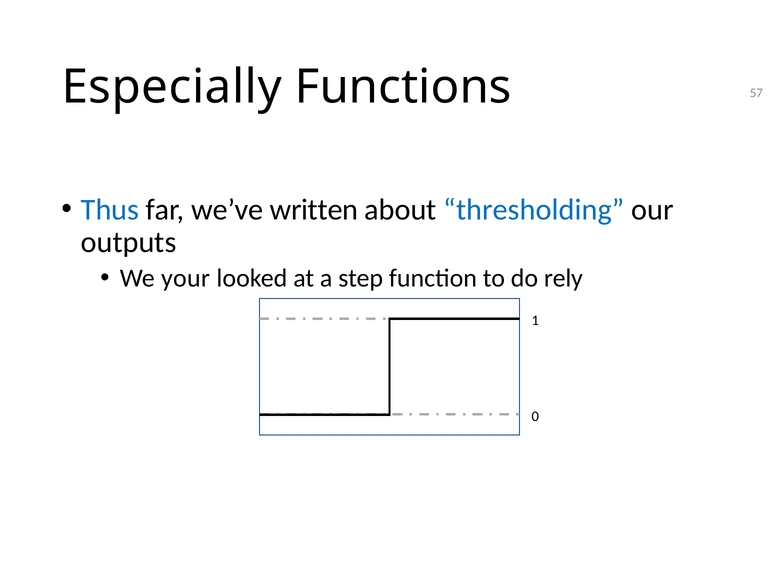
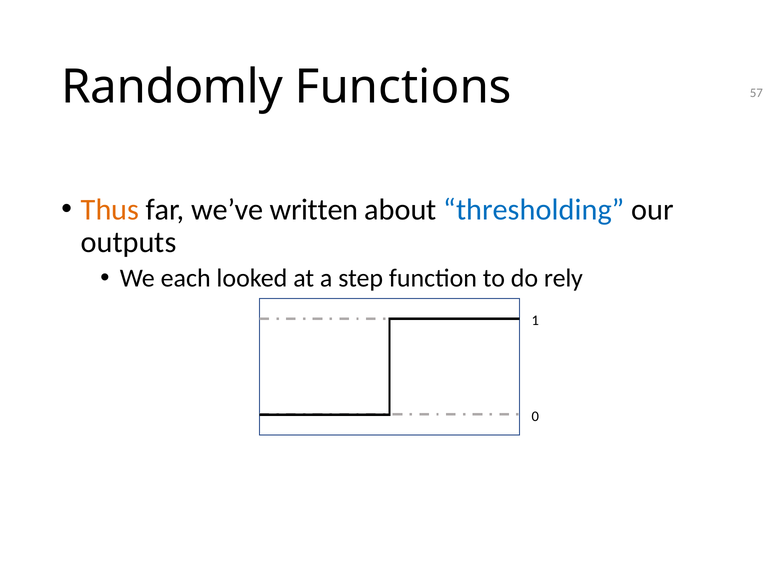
Especially: Especially -> Randomly
Thus colour: blue -> orange
your: your -> each
